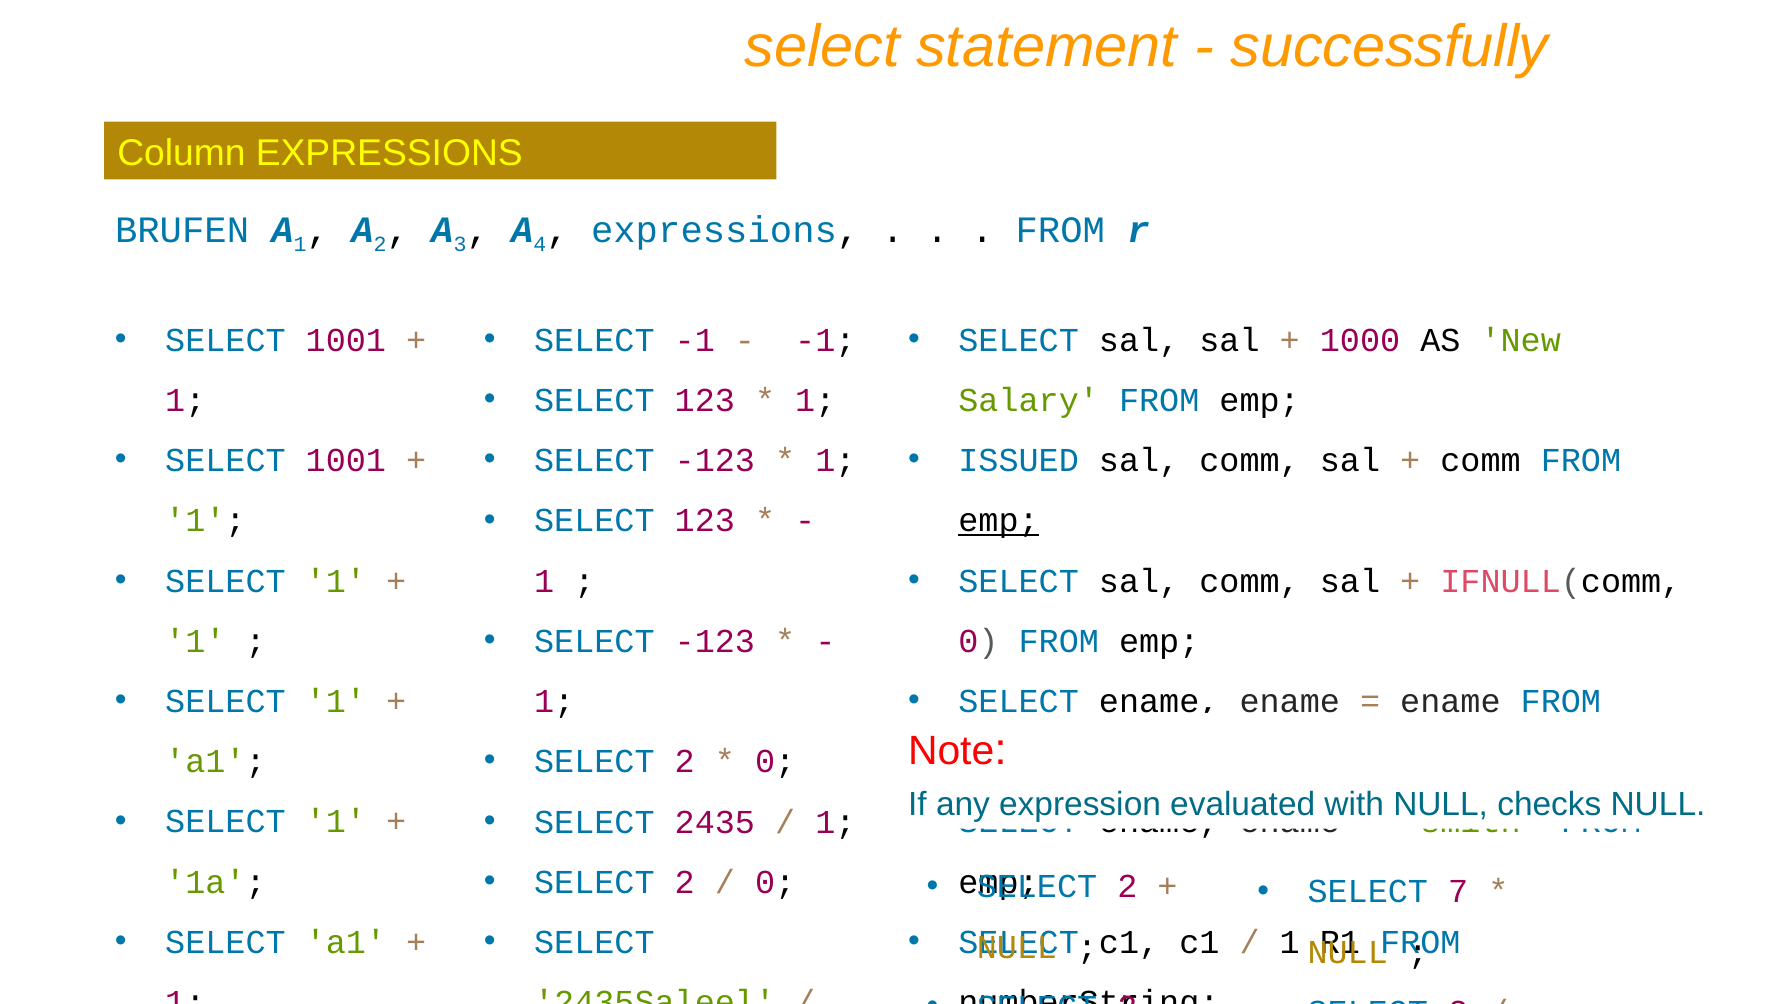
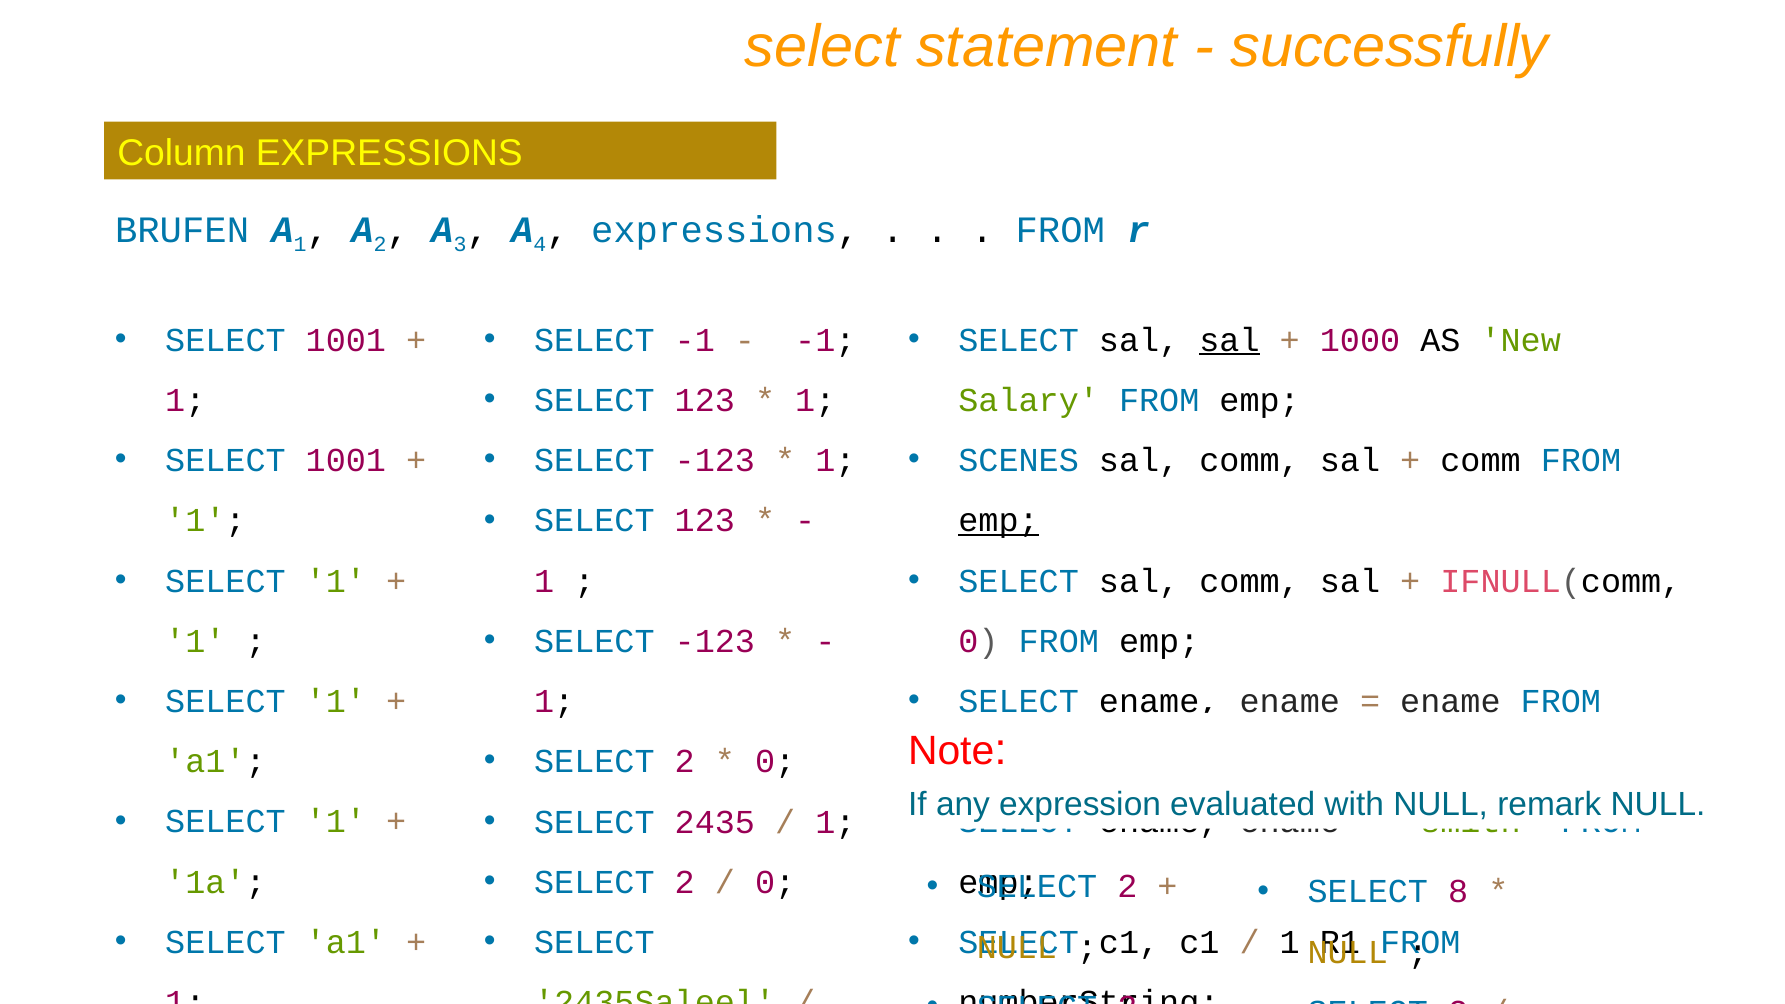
sal at (1230, 340) underline: none -> present
ISSUED: ISSUED -> SCENES
checks: checks -> remark
7: 7 -> 8
